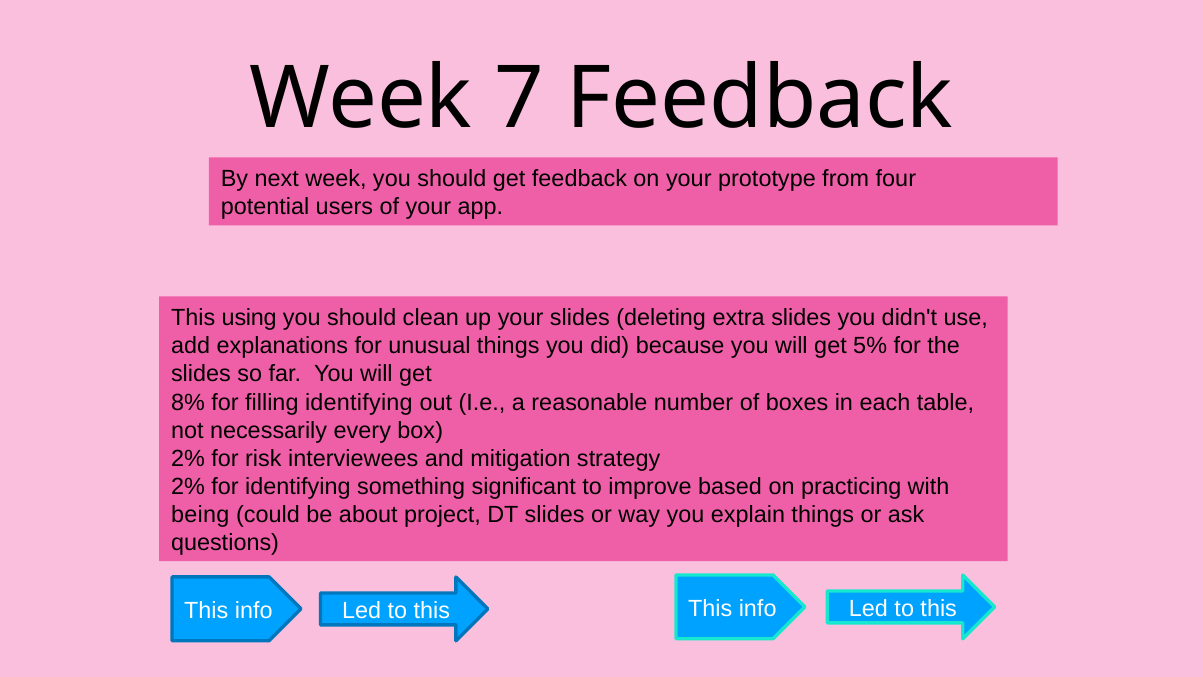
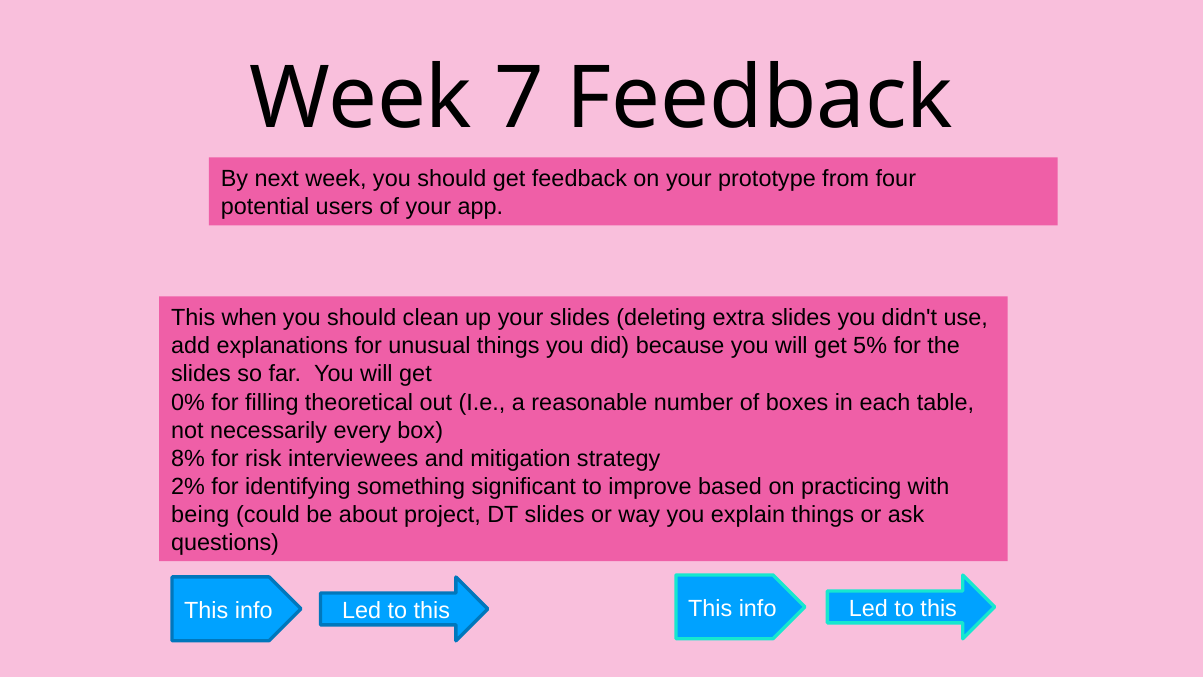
using: using -> when
8%: 8% -> 0%
filling identifying: identifying -> theoretical
2% at (188, 458): 2% -> 8%
